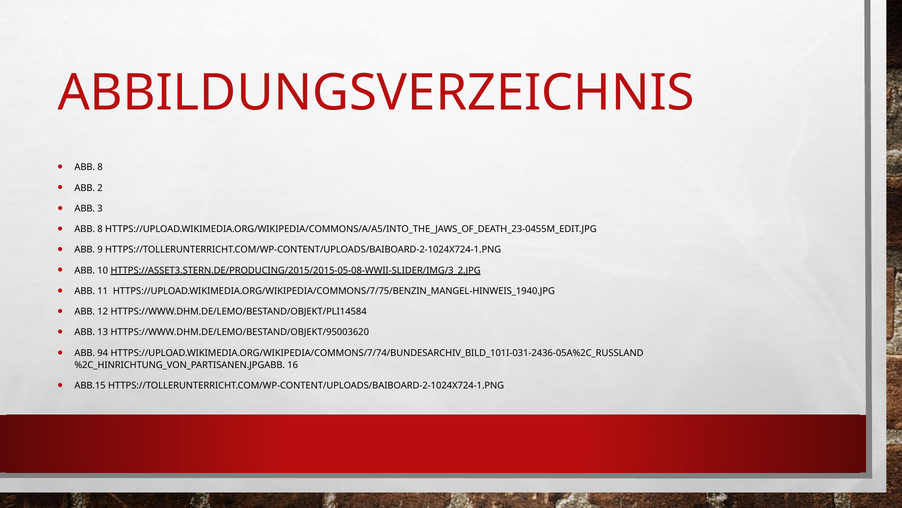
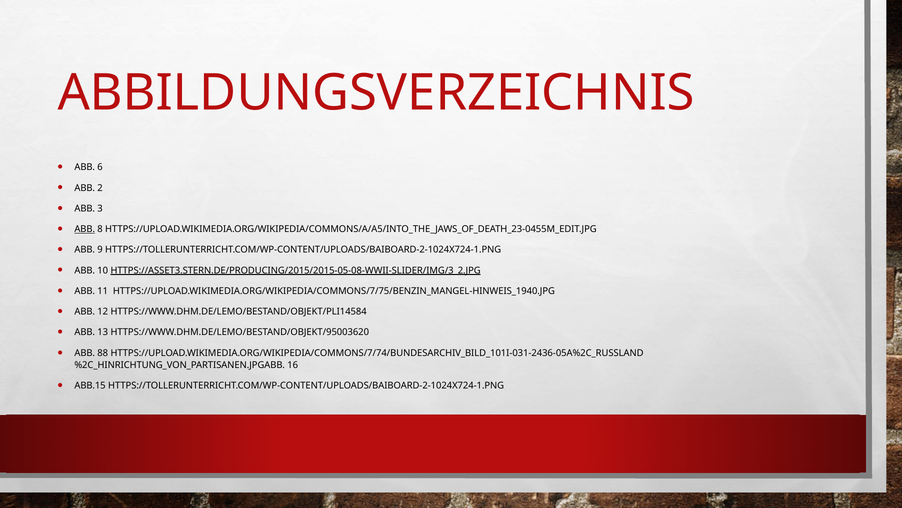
8 at (100, 167): 8 -> 6
ABB at (85, 229) underline: none -> present
94: 94 -> 88
